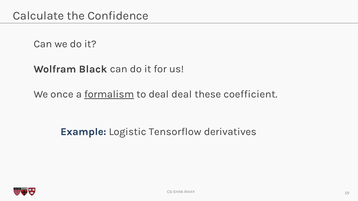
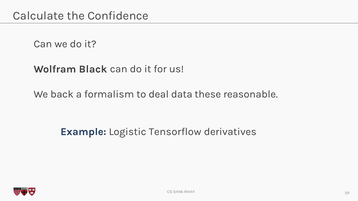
once: once -> back
formalism underline: present -> none
deal deal: deal -> data
coefficient: coefficient -> reasonable
